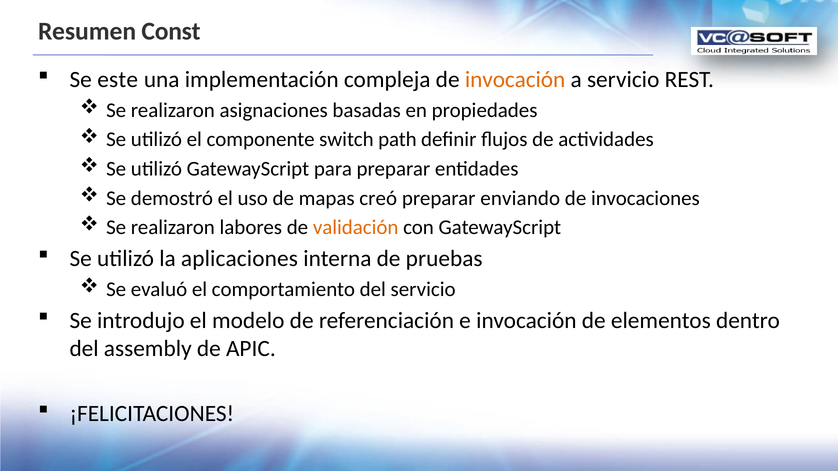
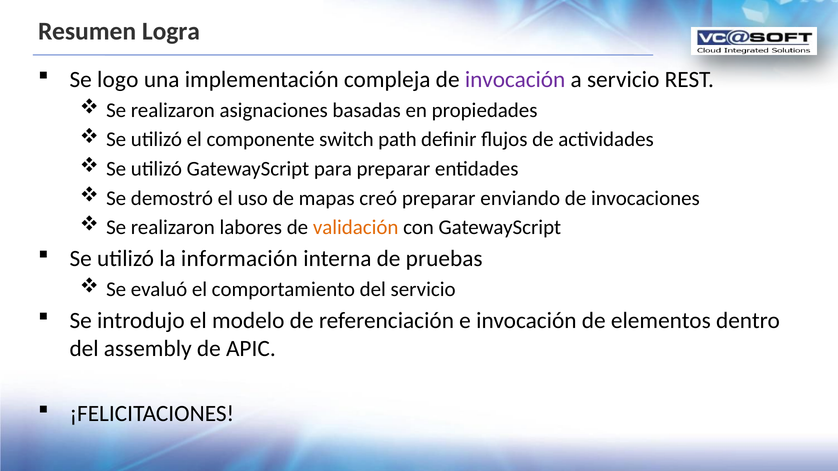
Const: Const -> Logra
este: este -> logo
invocación at (515, 80) colour: orange -> purple
aplicaciones: aplicaciones -> información
